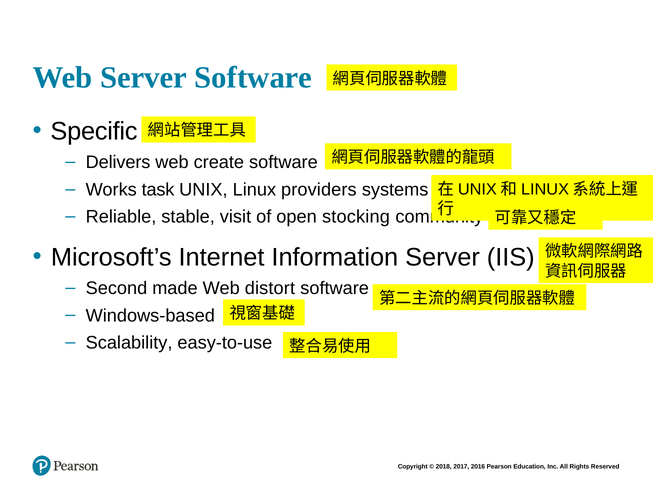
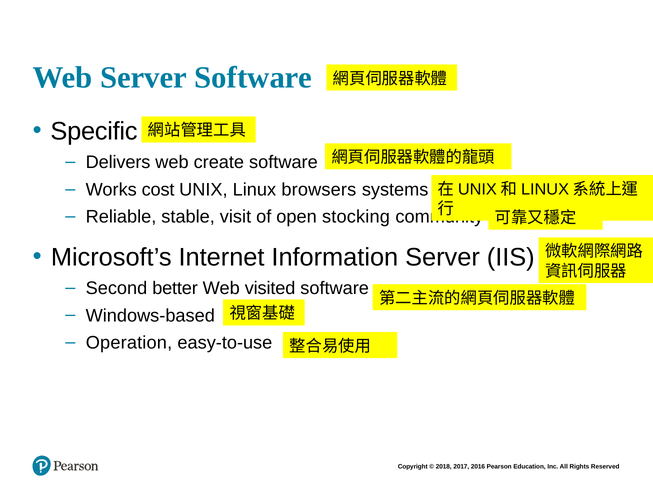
task: task -> cost
providers: providers -> browsers
made: made -> better
distort: distort -> visited
Scalability: Scalability -> Operation
